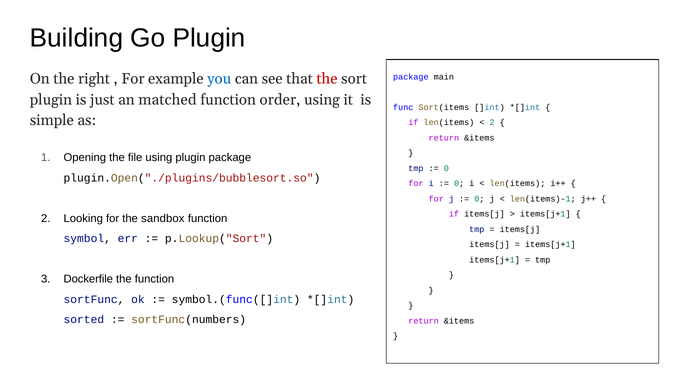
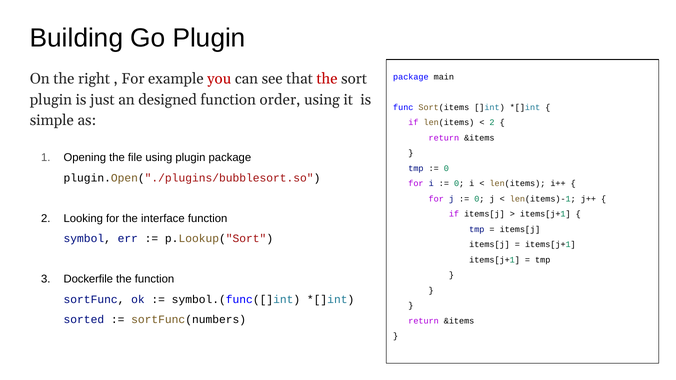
you colour: blue -> red
matched: matched -> designed
sandbox: sandbox -> interface
